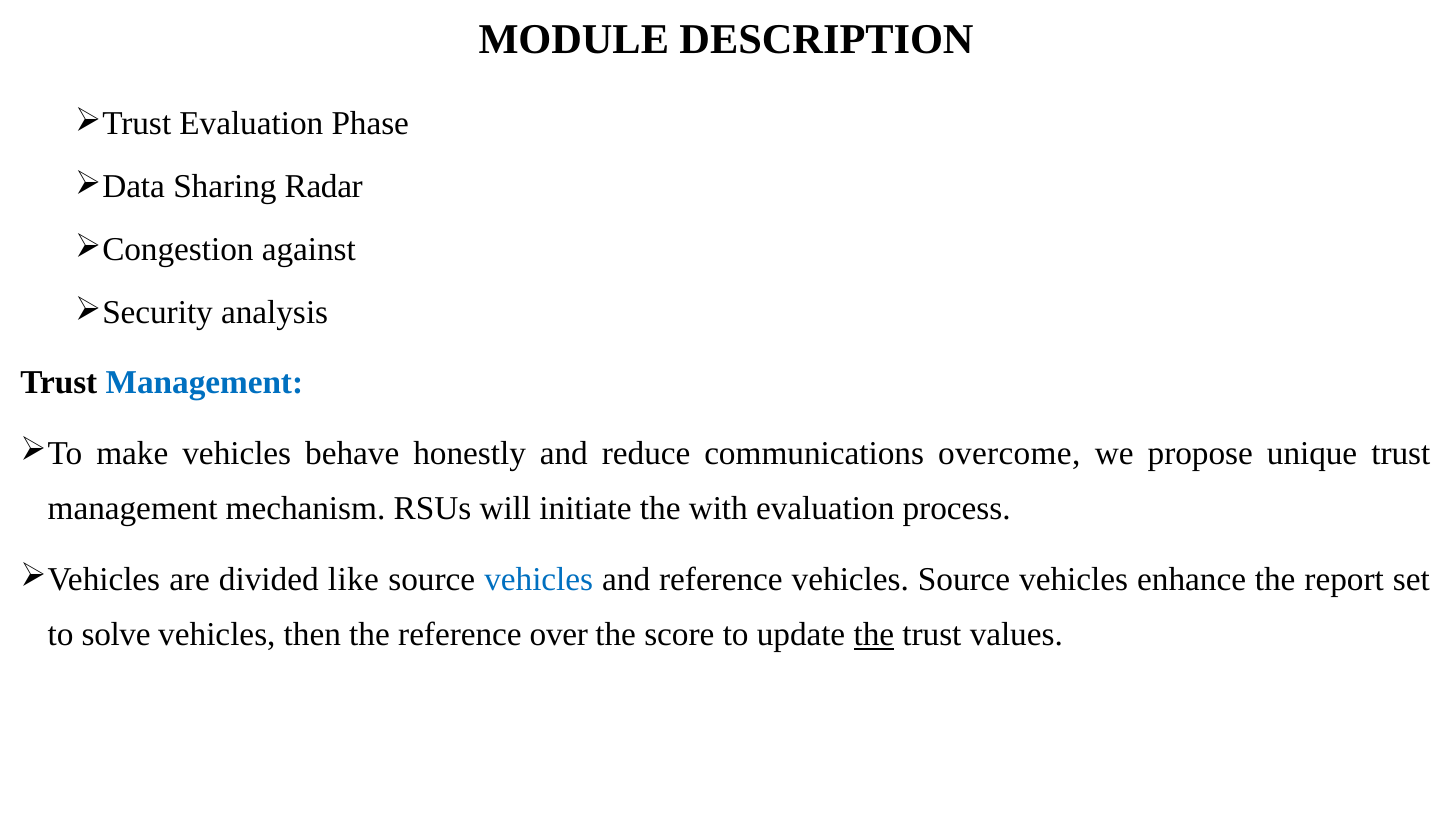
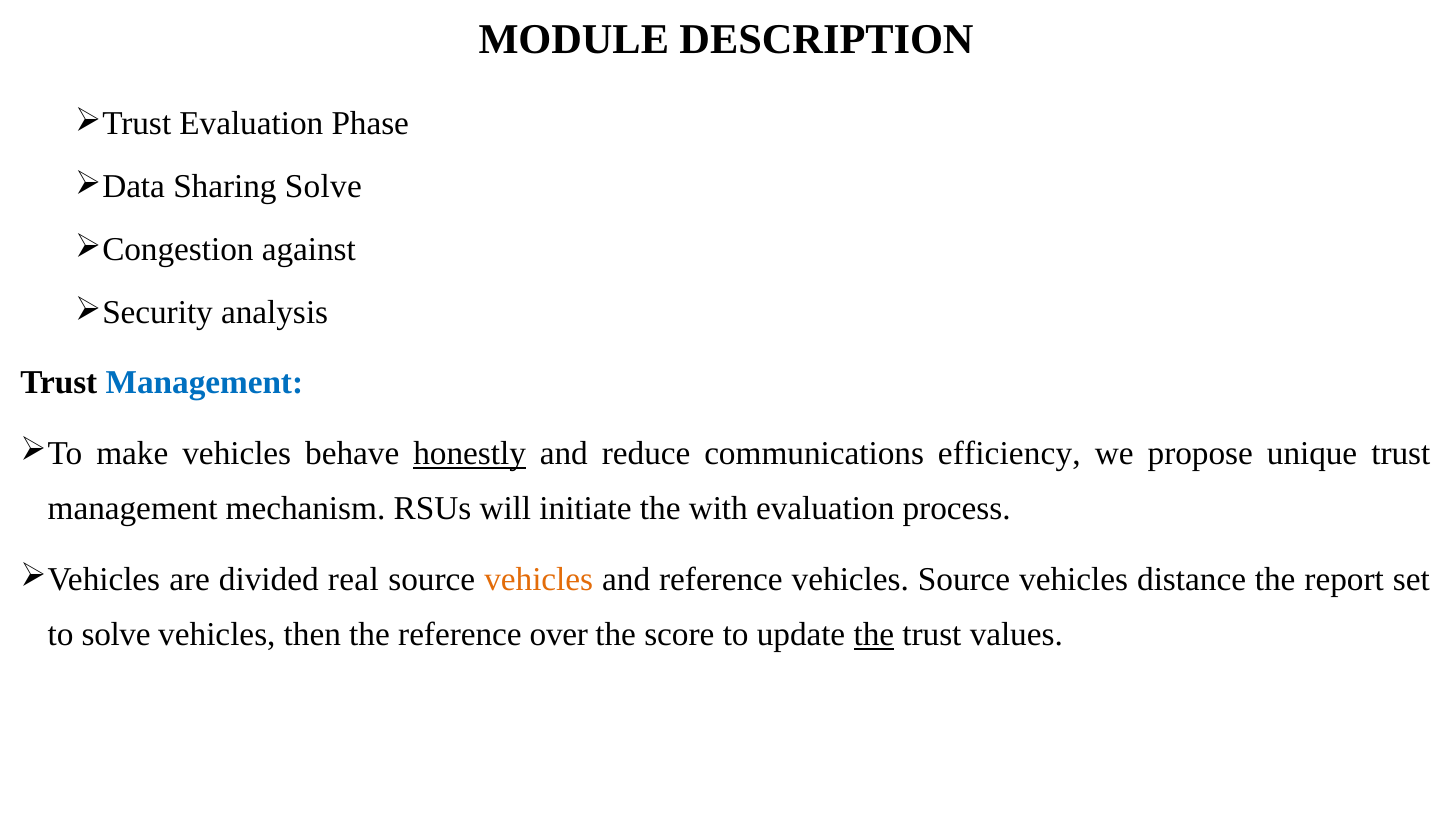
Sharing Radar: Radar -> Solve
honestly underline: none -> present
overcome: overcome -> efficiency
like: like -> real
vehicles at (539, 579) colour: blue -> orange
enhance: enhance -> distance
